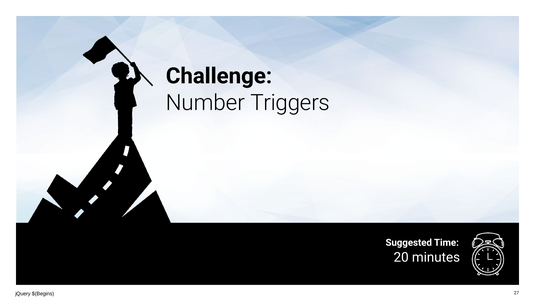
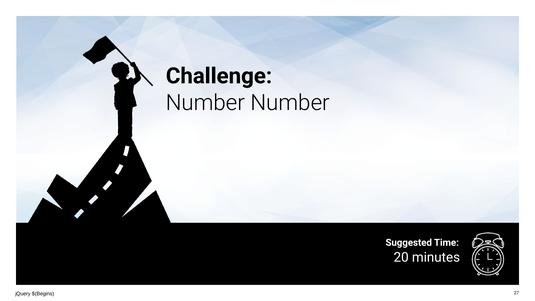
Number Triggers: Triggers -> Number
